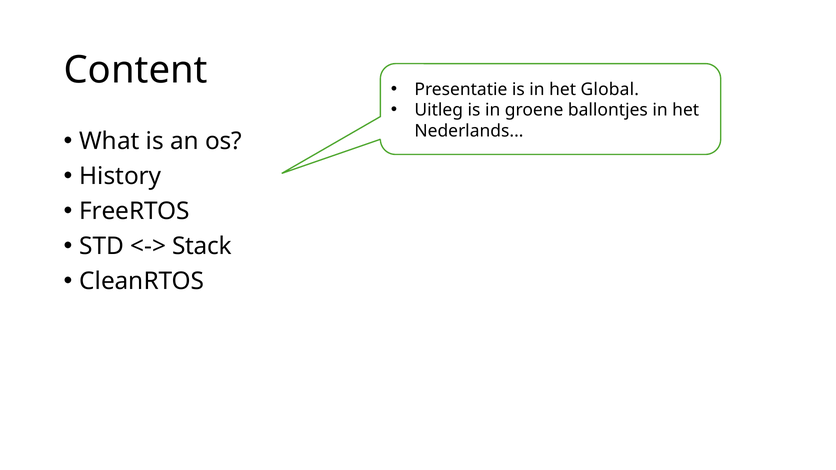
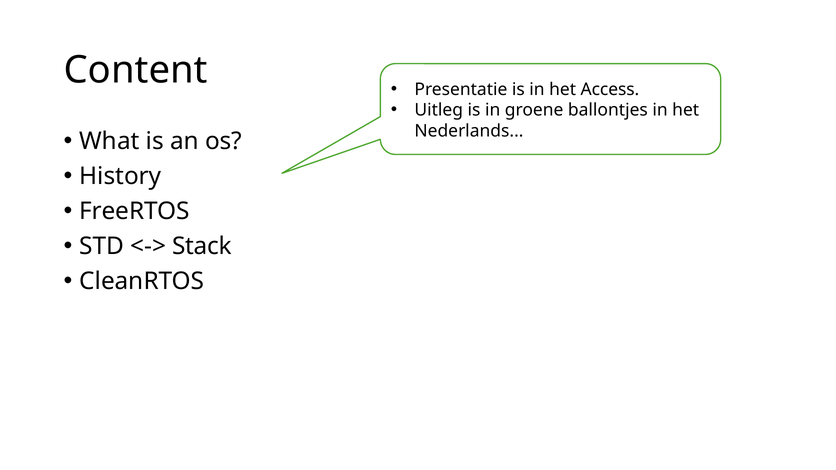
Global: Global -> Access
